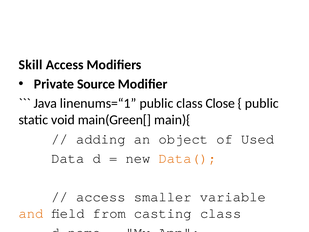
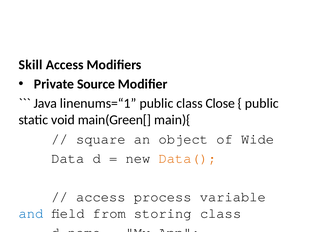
adding: adding -> square
Used: Used -> Wide
smaller: smaller -> process
and colour: orange -> blue
casting: casting -> storing
